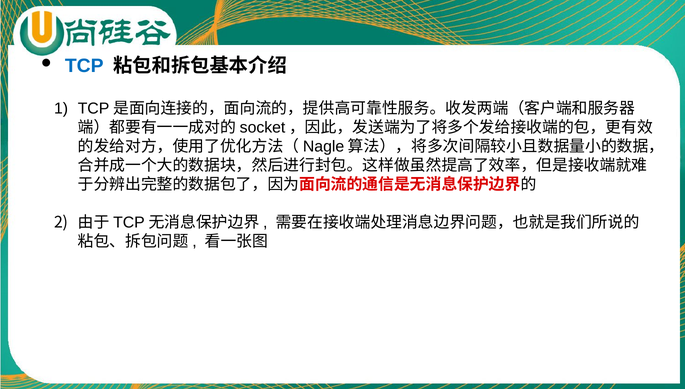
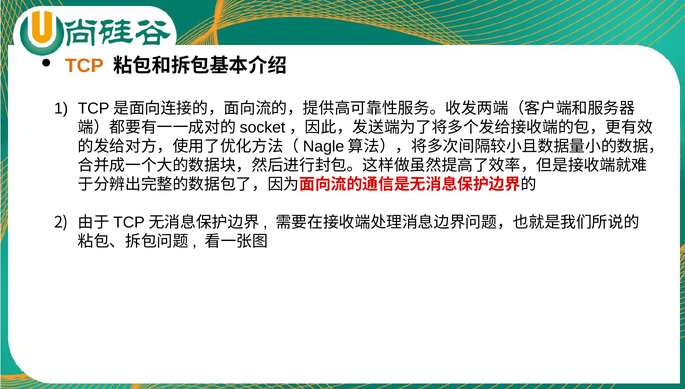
TCP colour: blue -> orange
